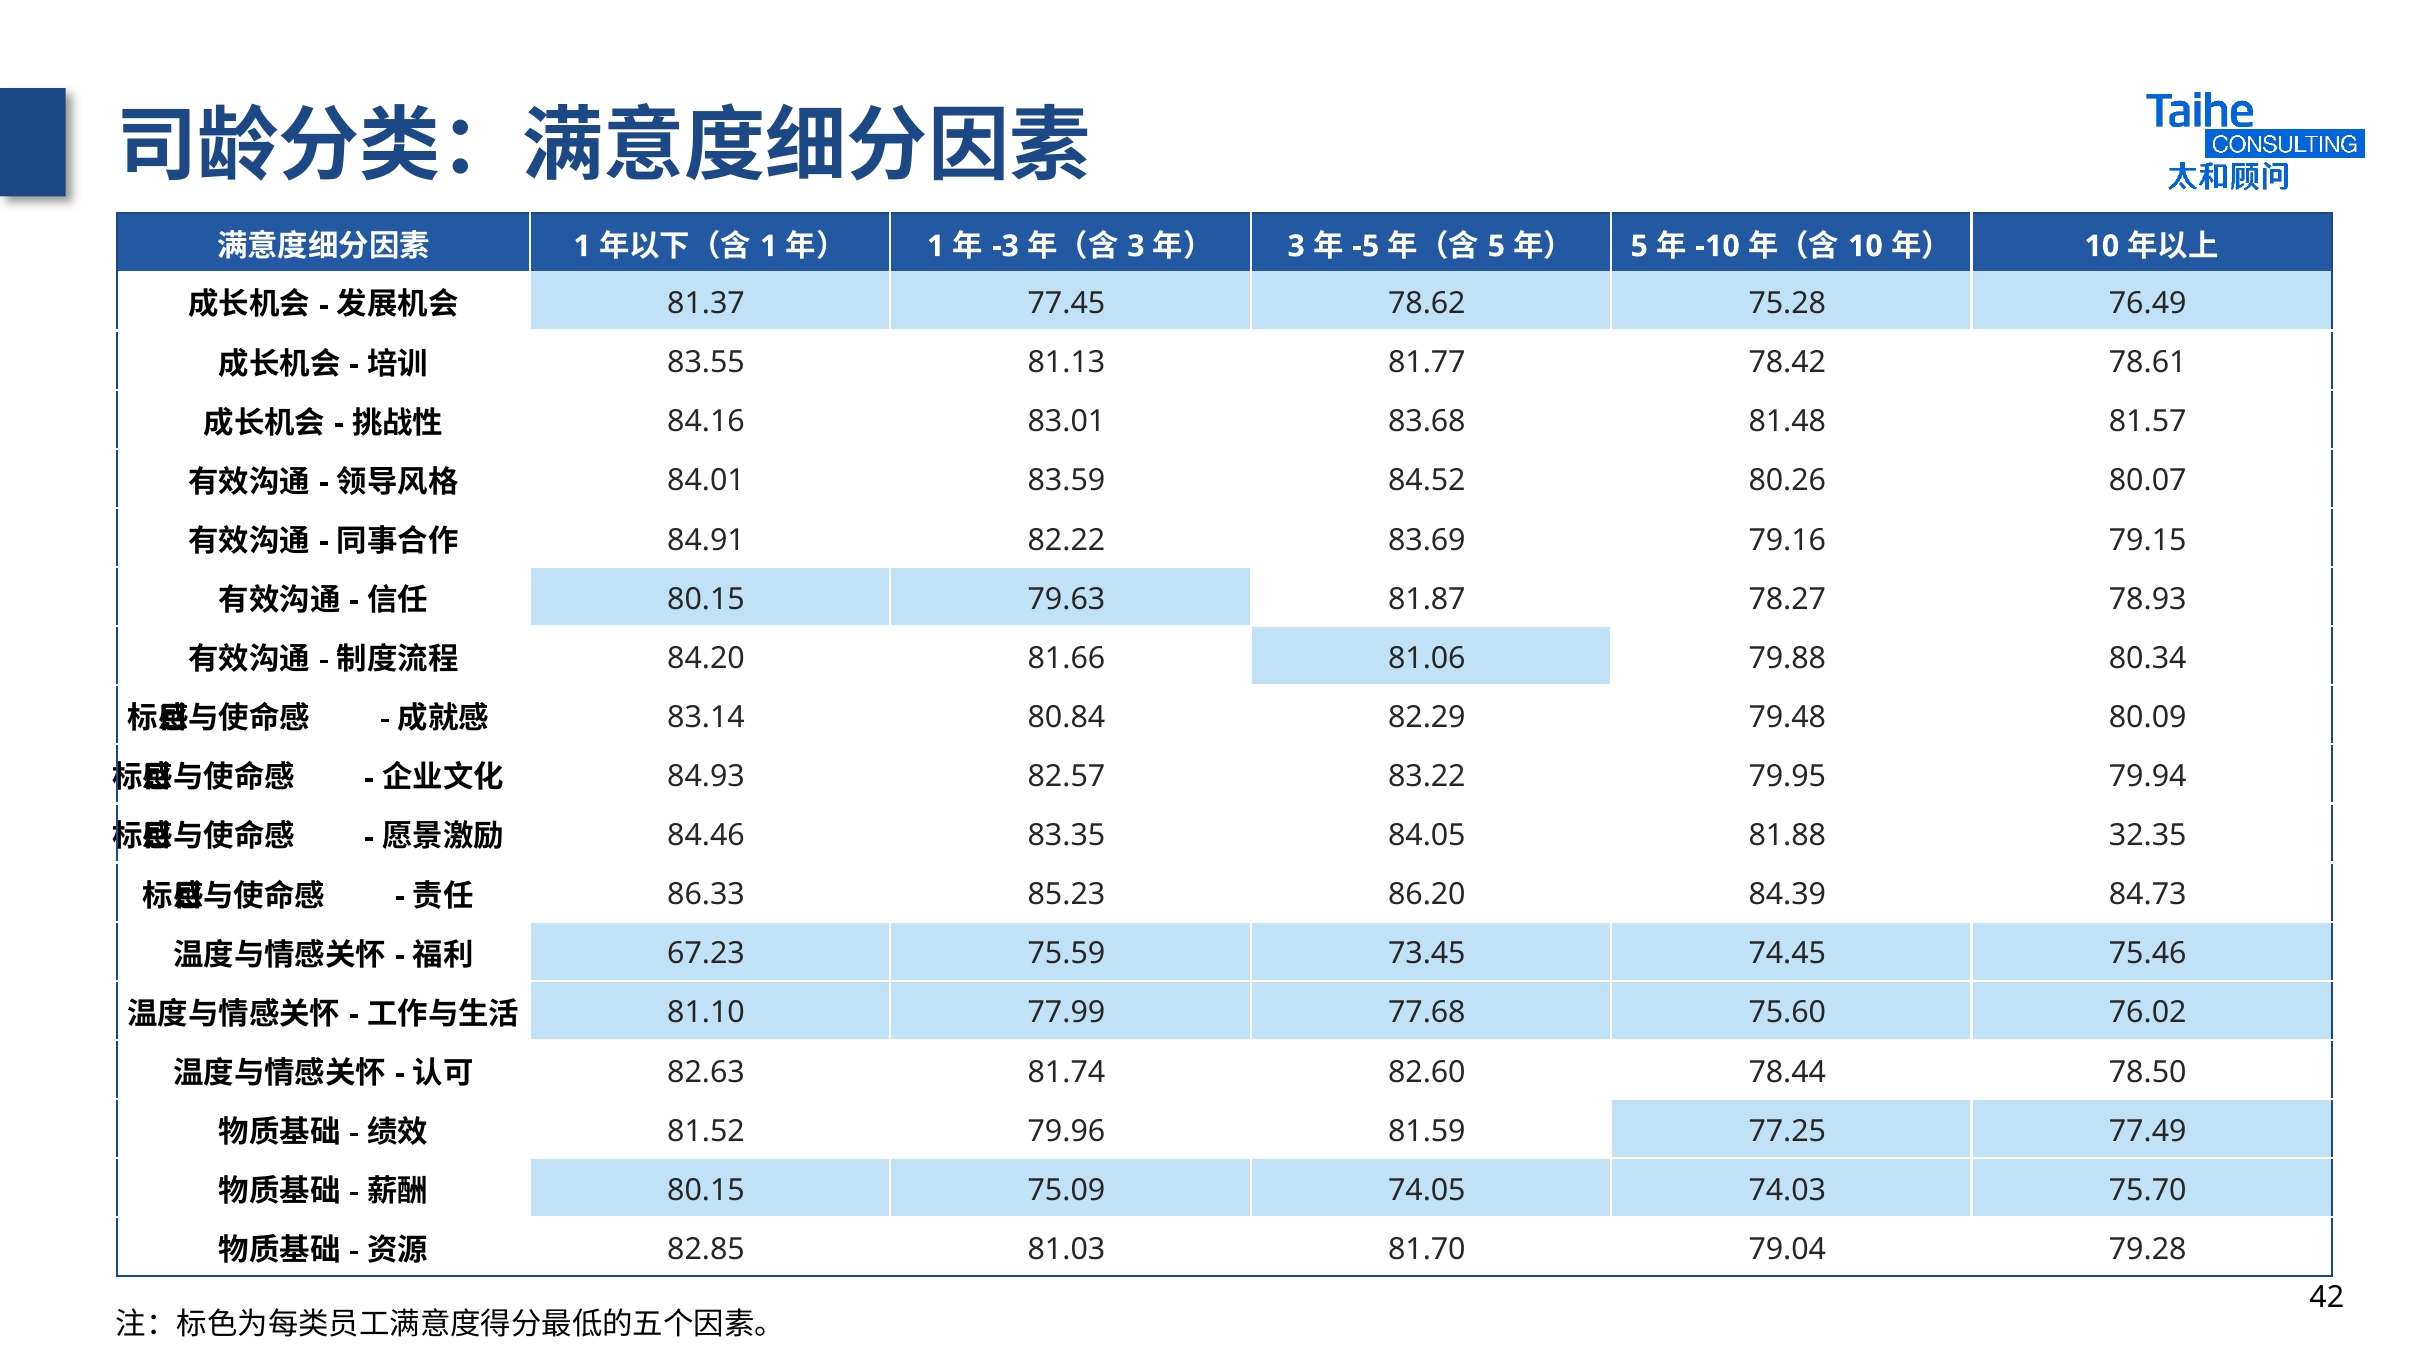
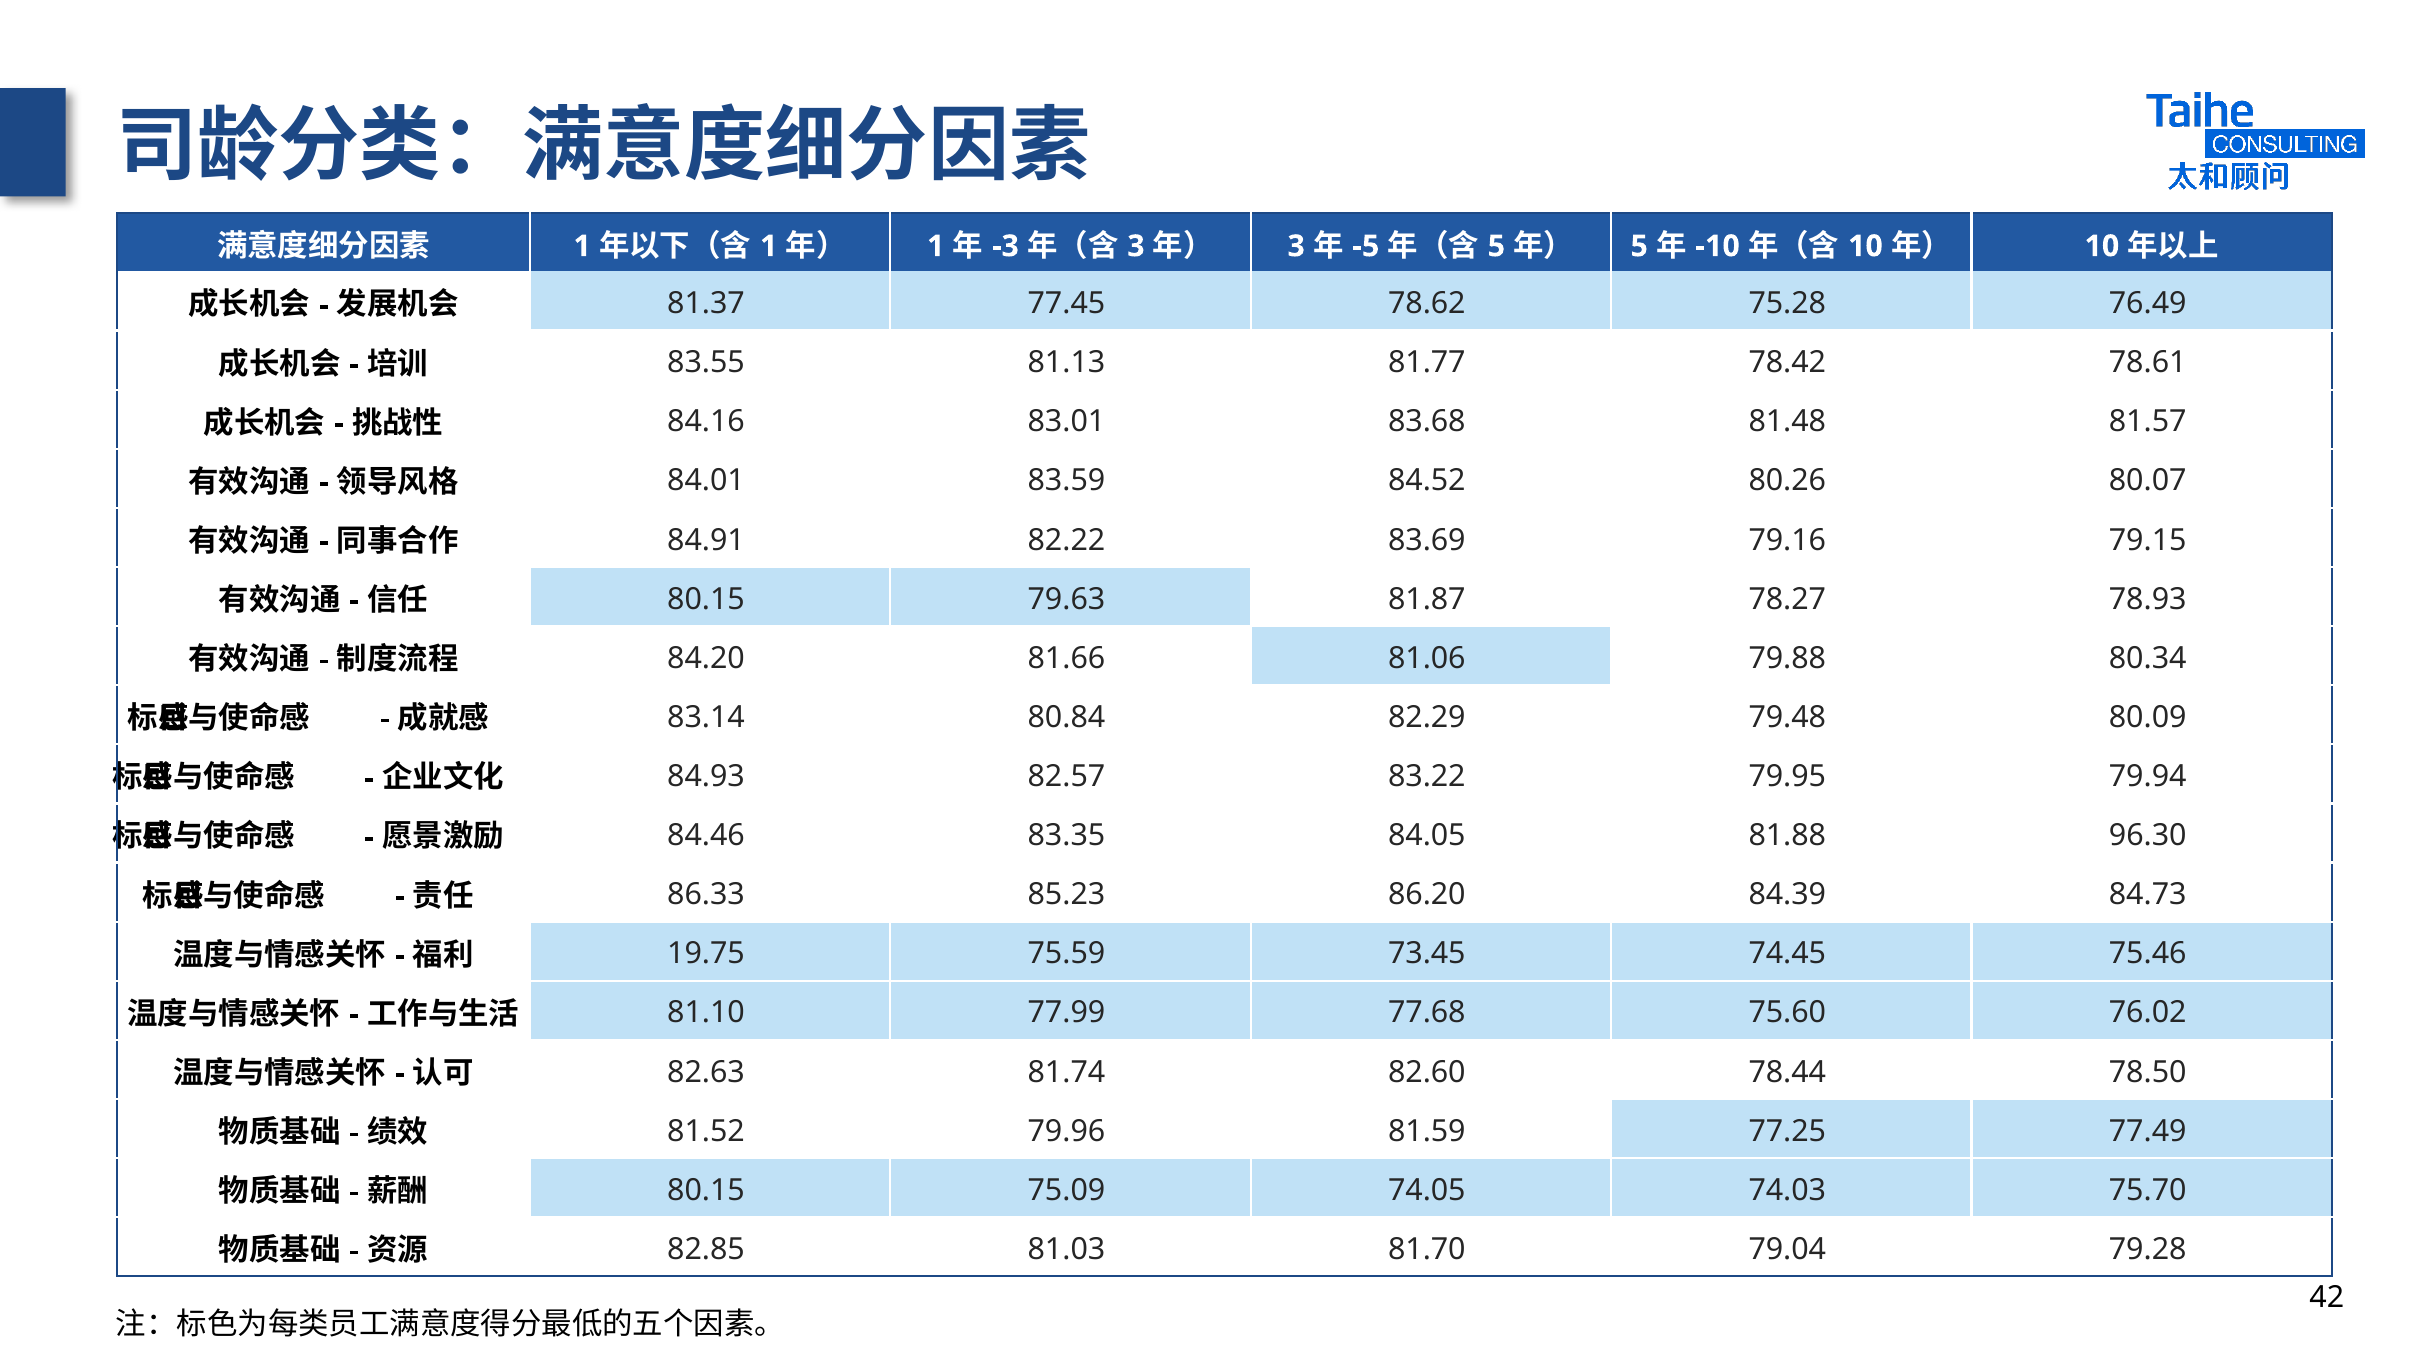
32.35: 32.35 -> 96.30
67.23: 67.23 -> 19.75
